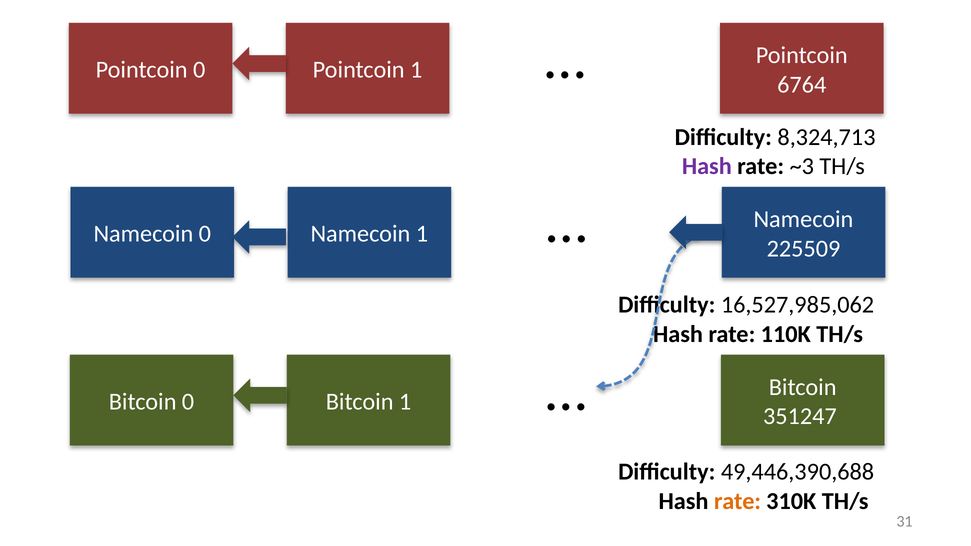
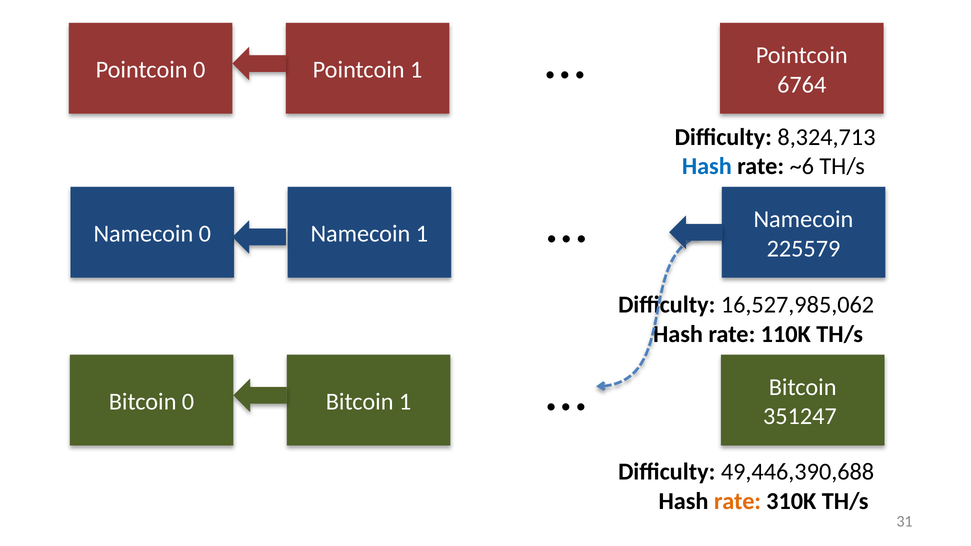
Hash at (707, 166) colour: purple -> blue
~3: ~3 -> ~6
225509: 225509 -> 225579
